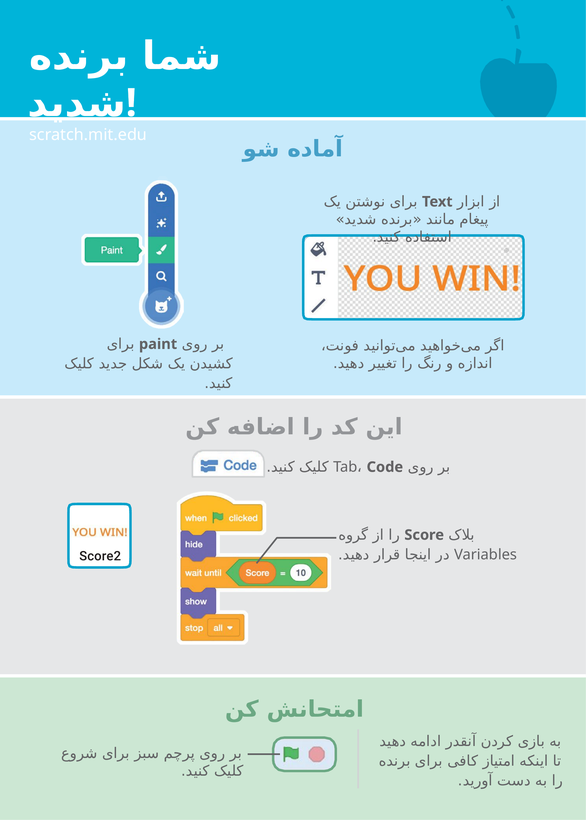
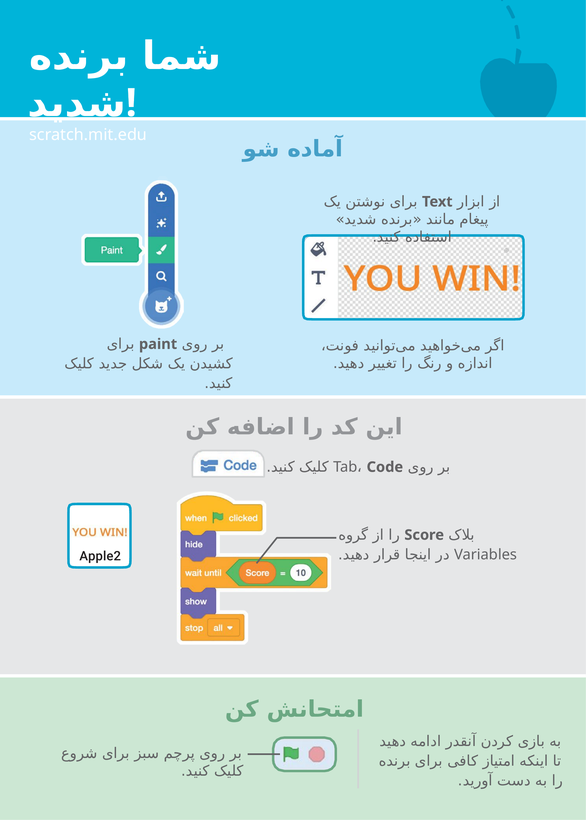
Score2: Score2 -> Apple2
